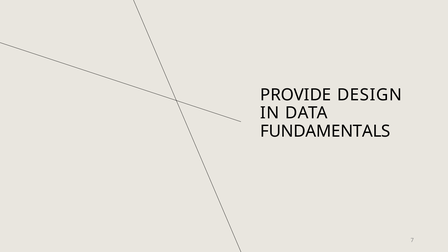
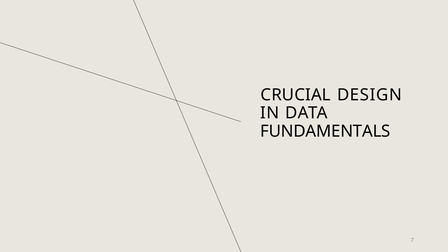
PROVIDE: PROVIDE -> CRUCIAL
